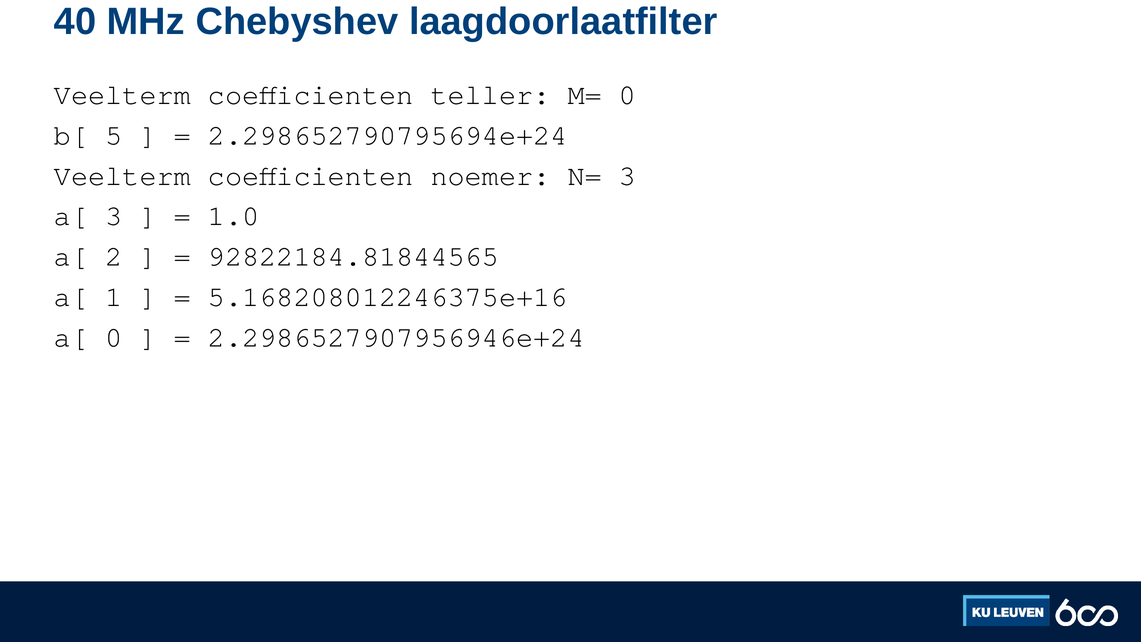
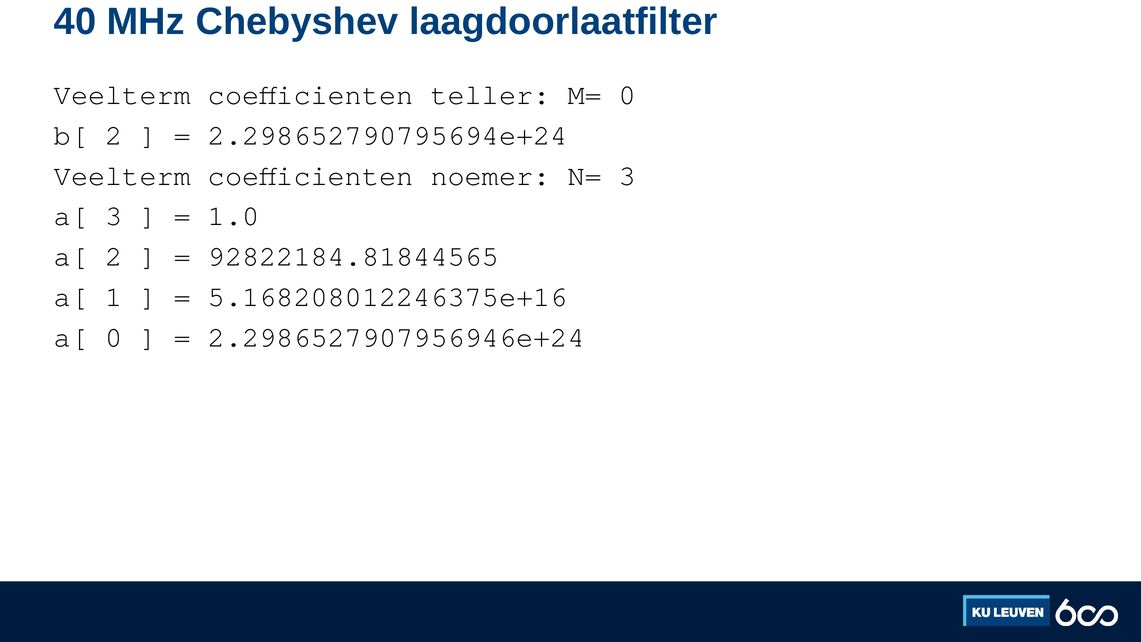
b[ 5: 5 -> 2
